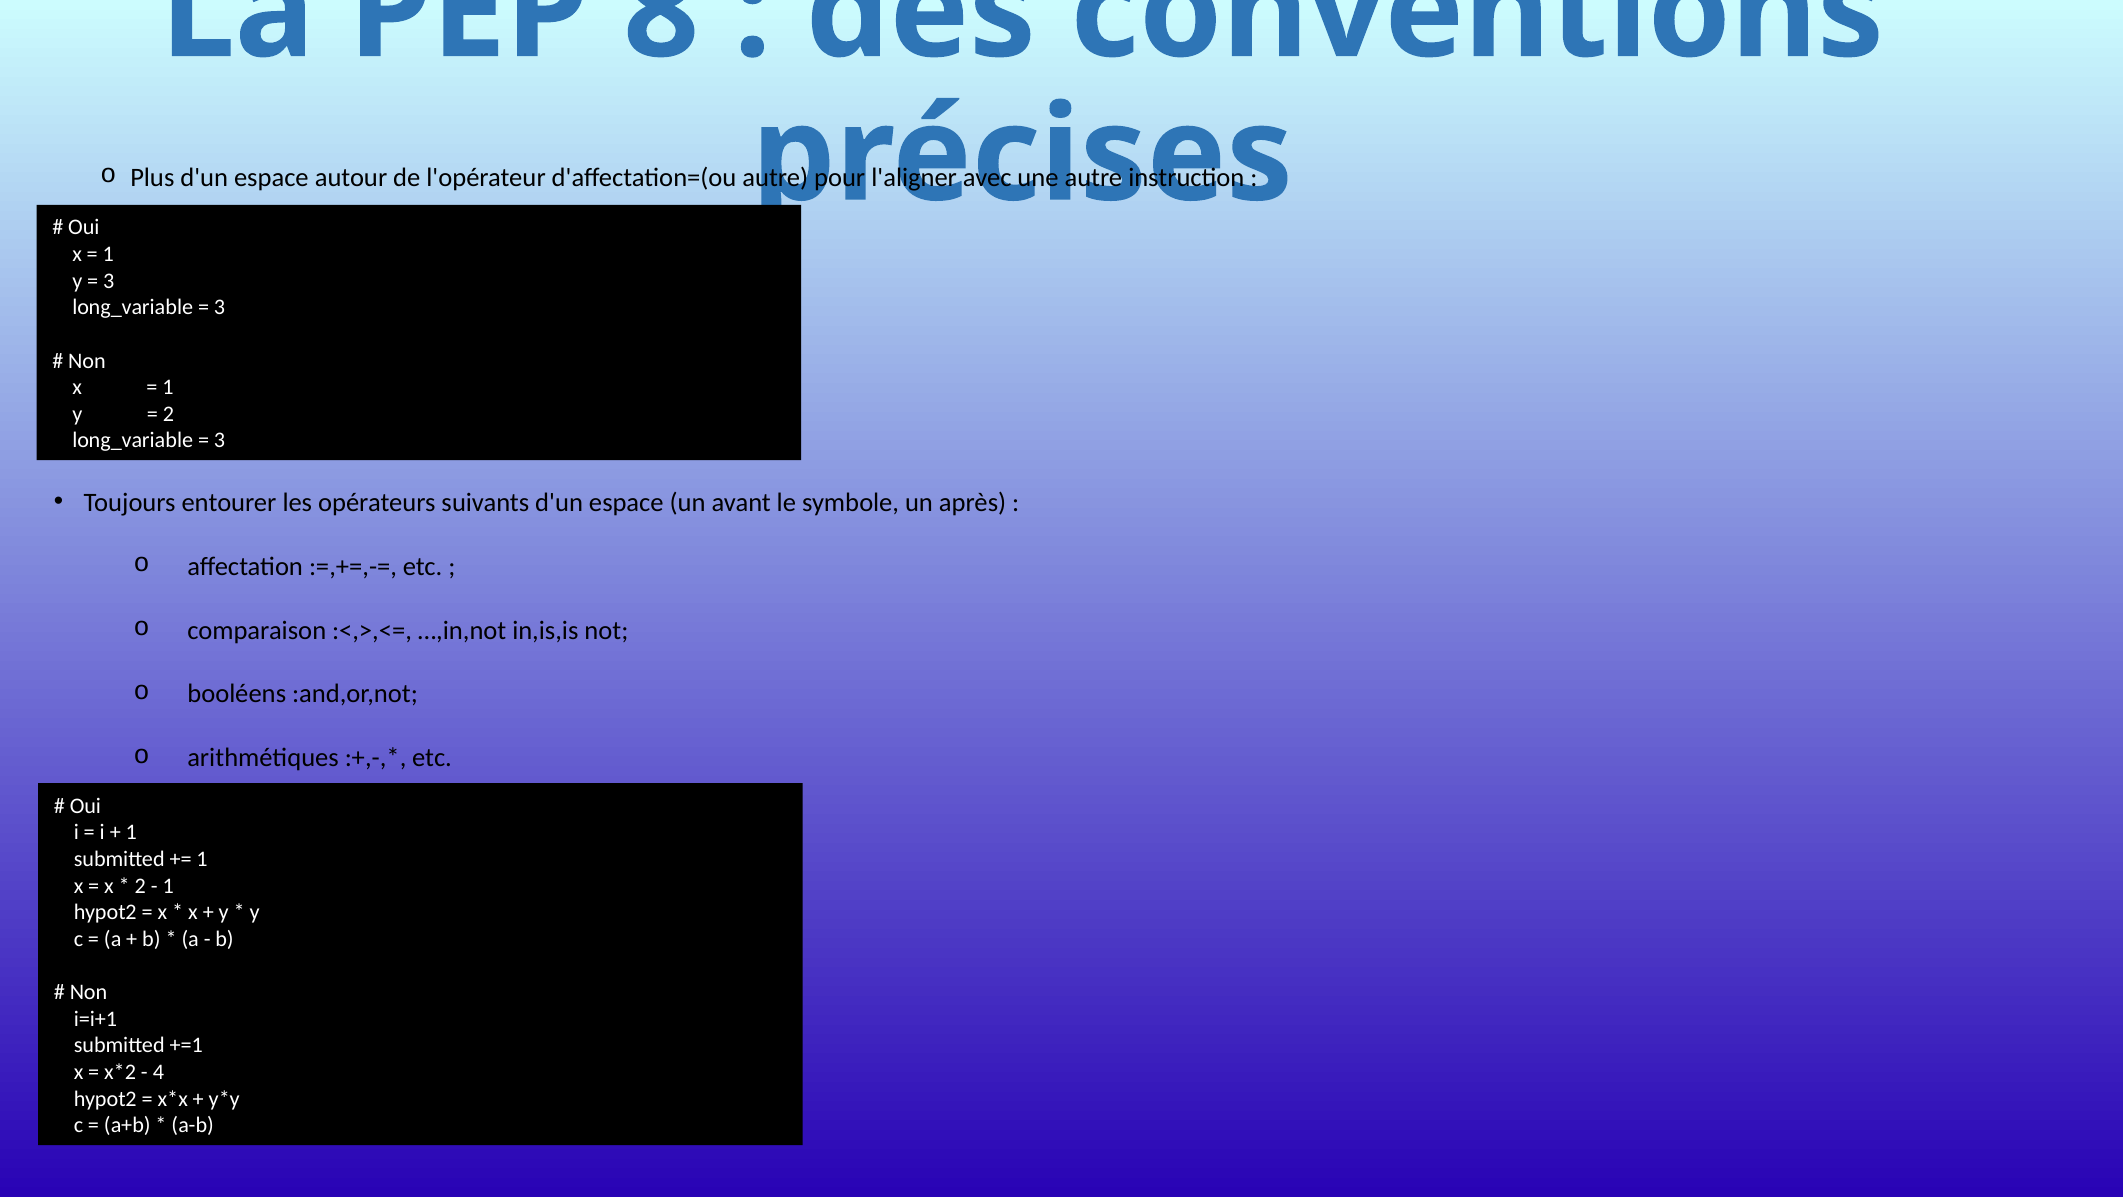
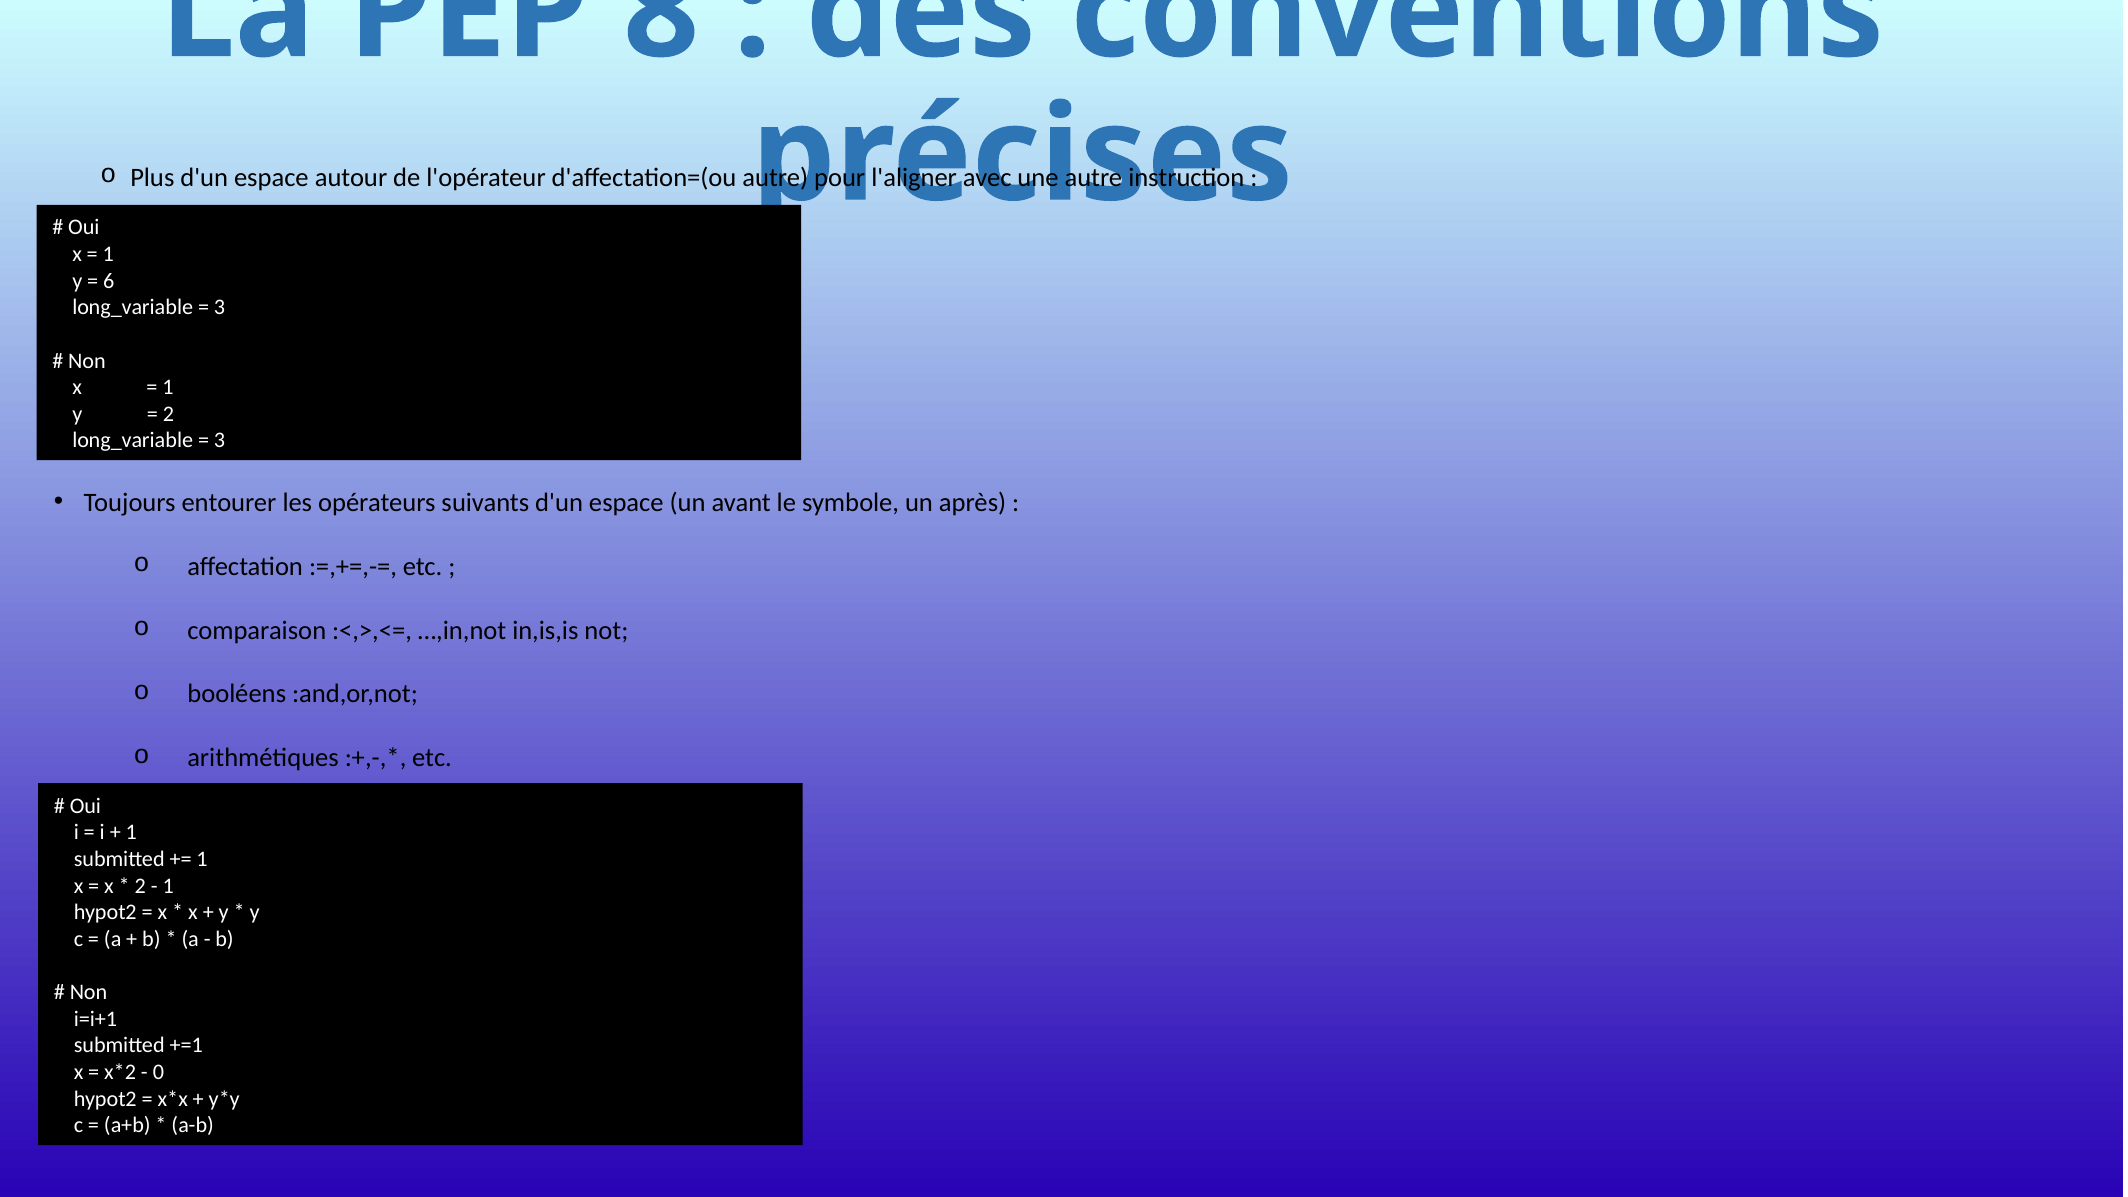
3 at (109, 281): 3 -> 6
4: 4 -> 0
